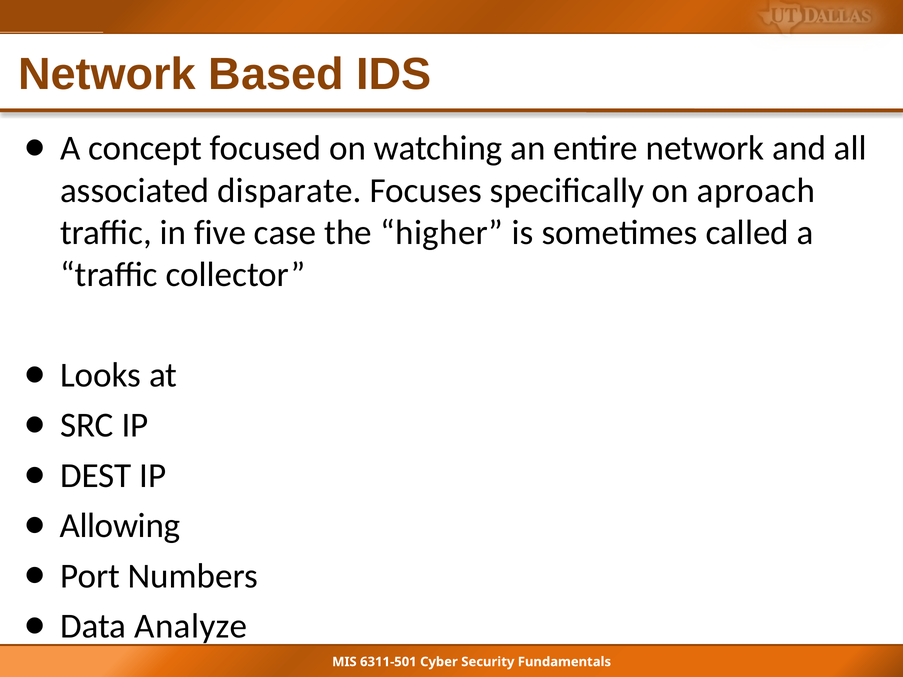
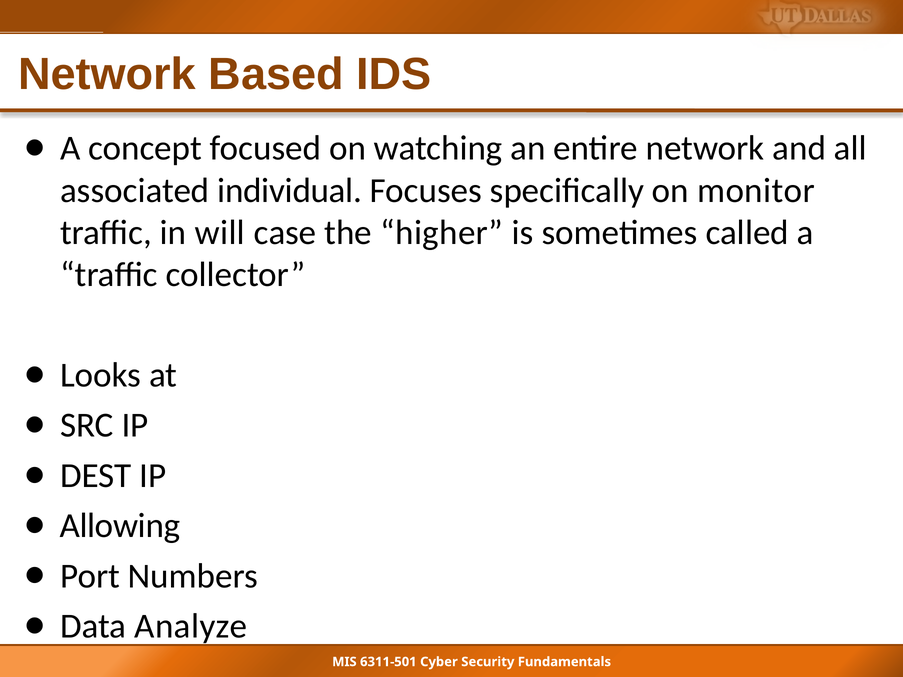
disparate: disparate -> individual
aproach: aproach -> monitor
five: five -> will
